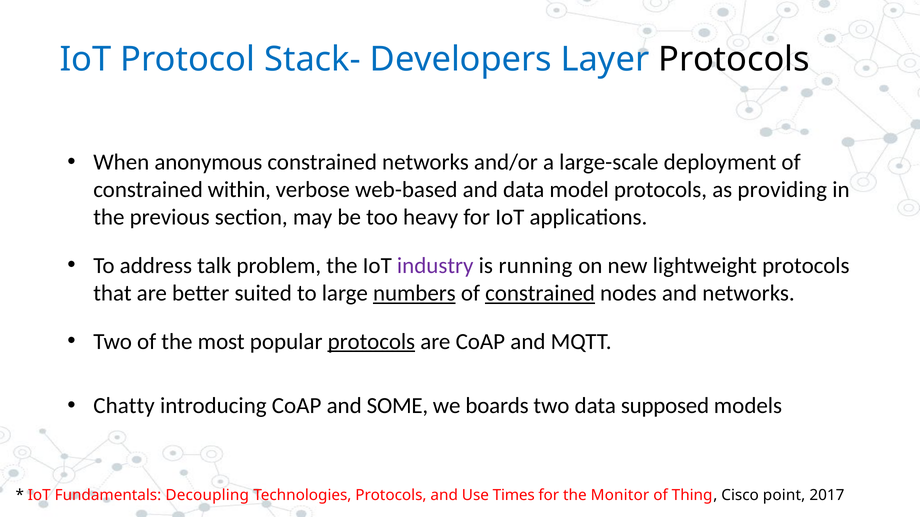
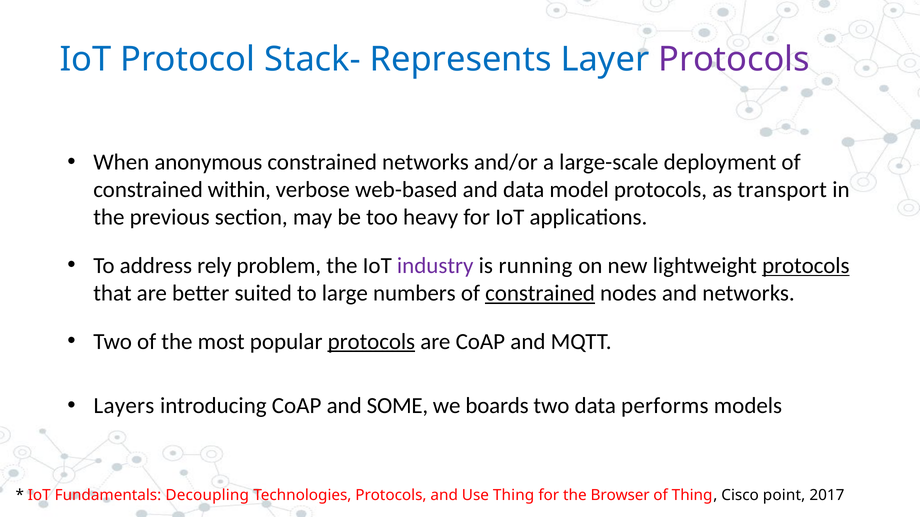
Developers: Developers -> Represents
Protocols at (734, 59) colour: black -> purple
providing: providing -> transport
talk: talk -> rely
protocols at (806, 266) underline: none -> present
numbers underline: present -> none
Chatty: Chatty -> Layers
supposed: supposed -> performs
Use Times: Times -> Thing
Monitor: Monitor -> Browser
